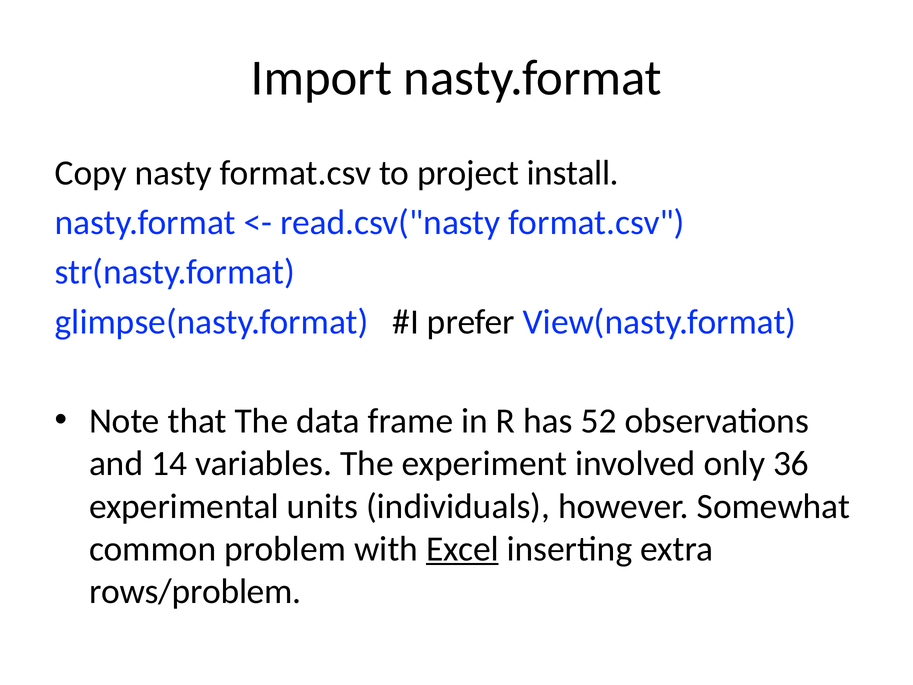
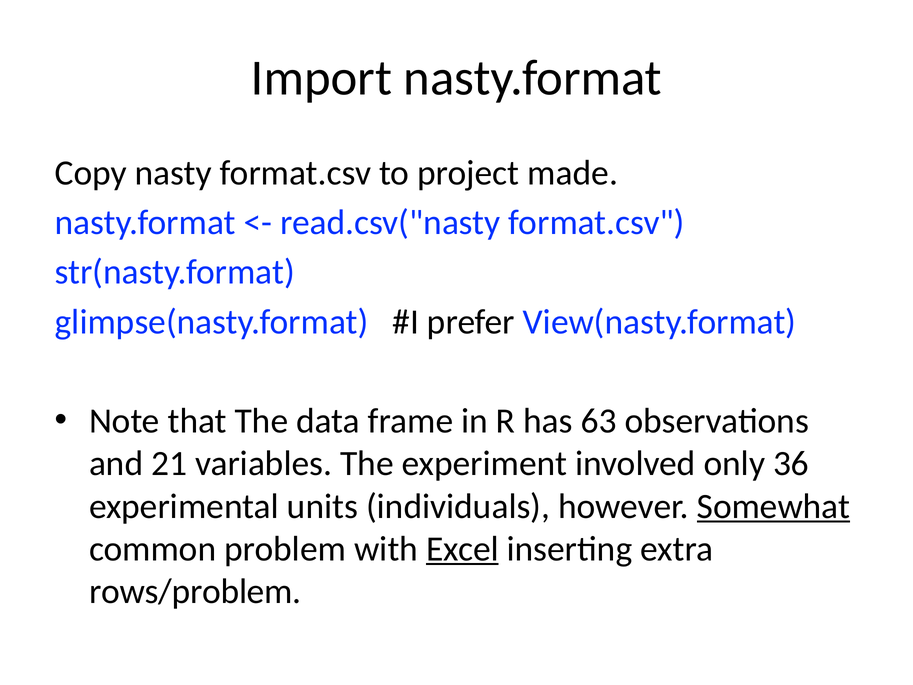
install: install -> made
52: 52 -> 63
14: 14 -> 21
Somewhat underline: none -> present
